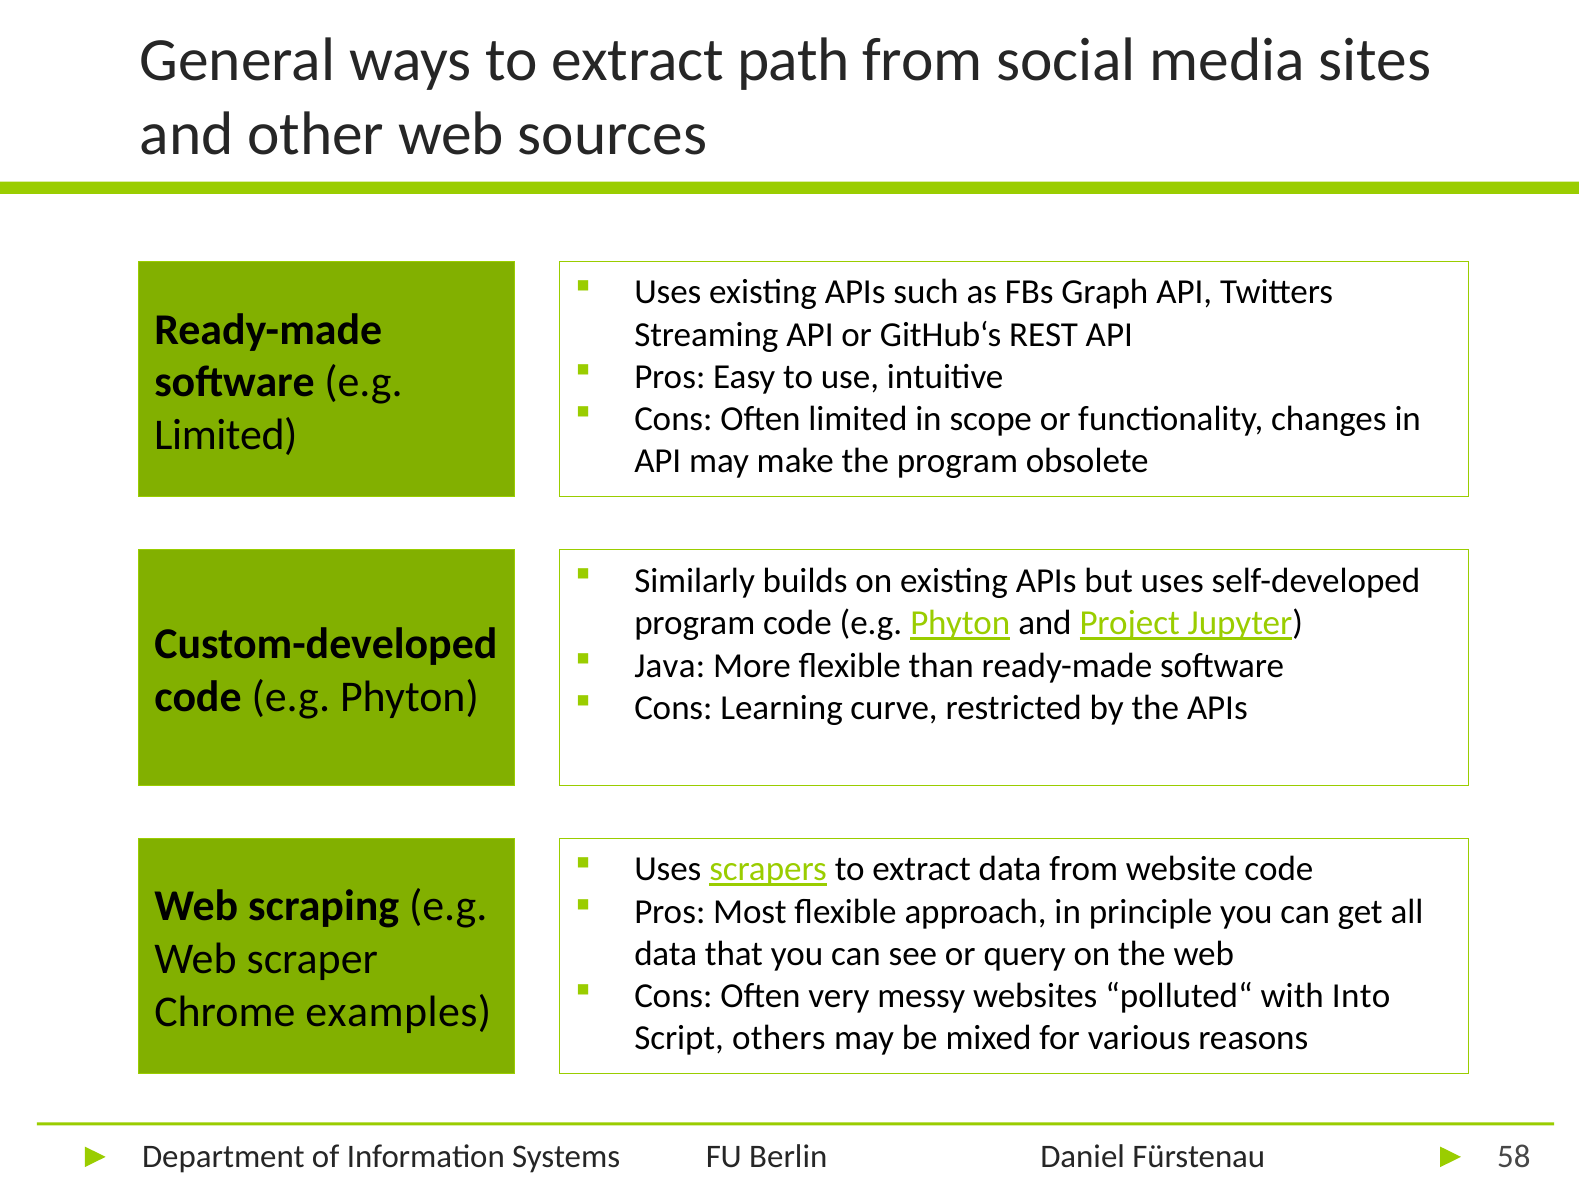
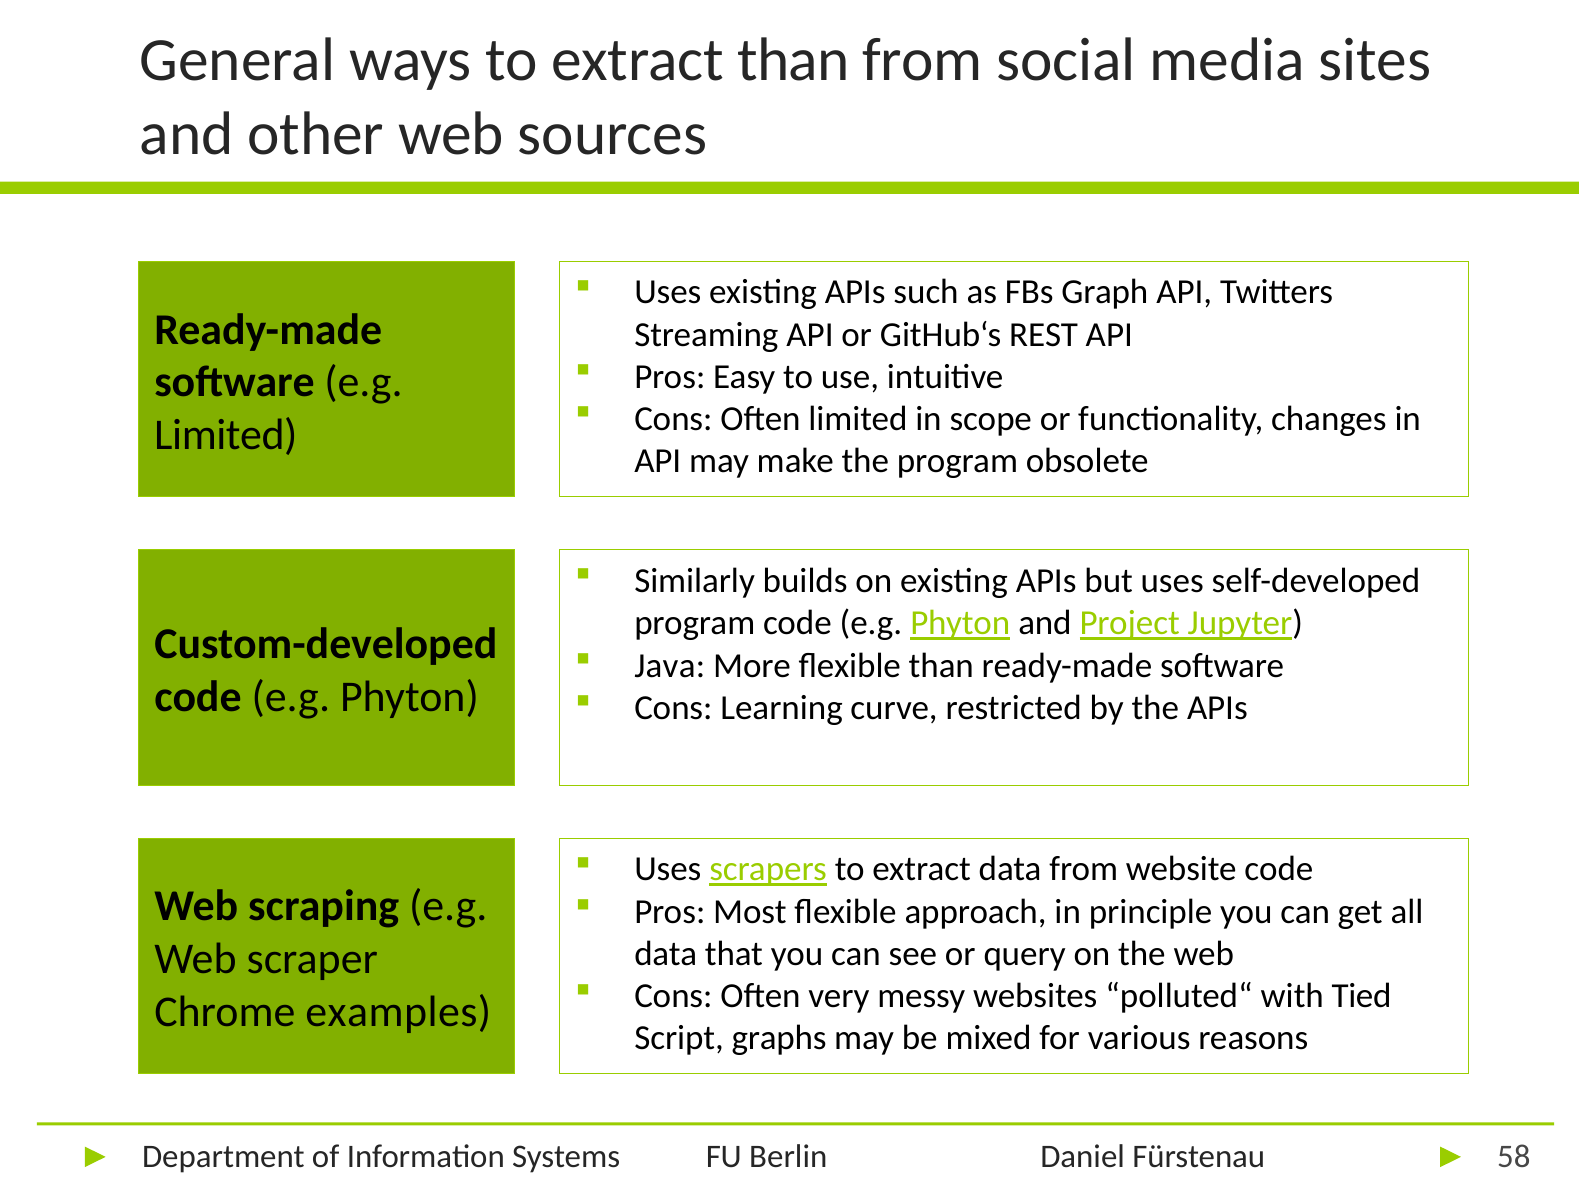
extract path: path -> than
Into: Into -> Tied
others: others -> graphs
